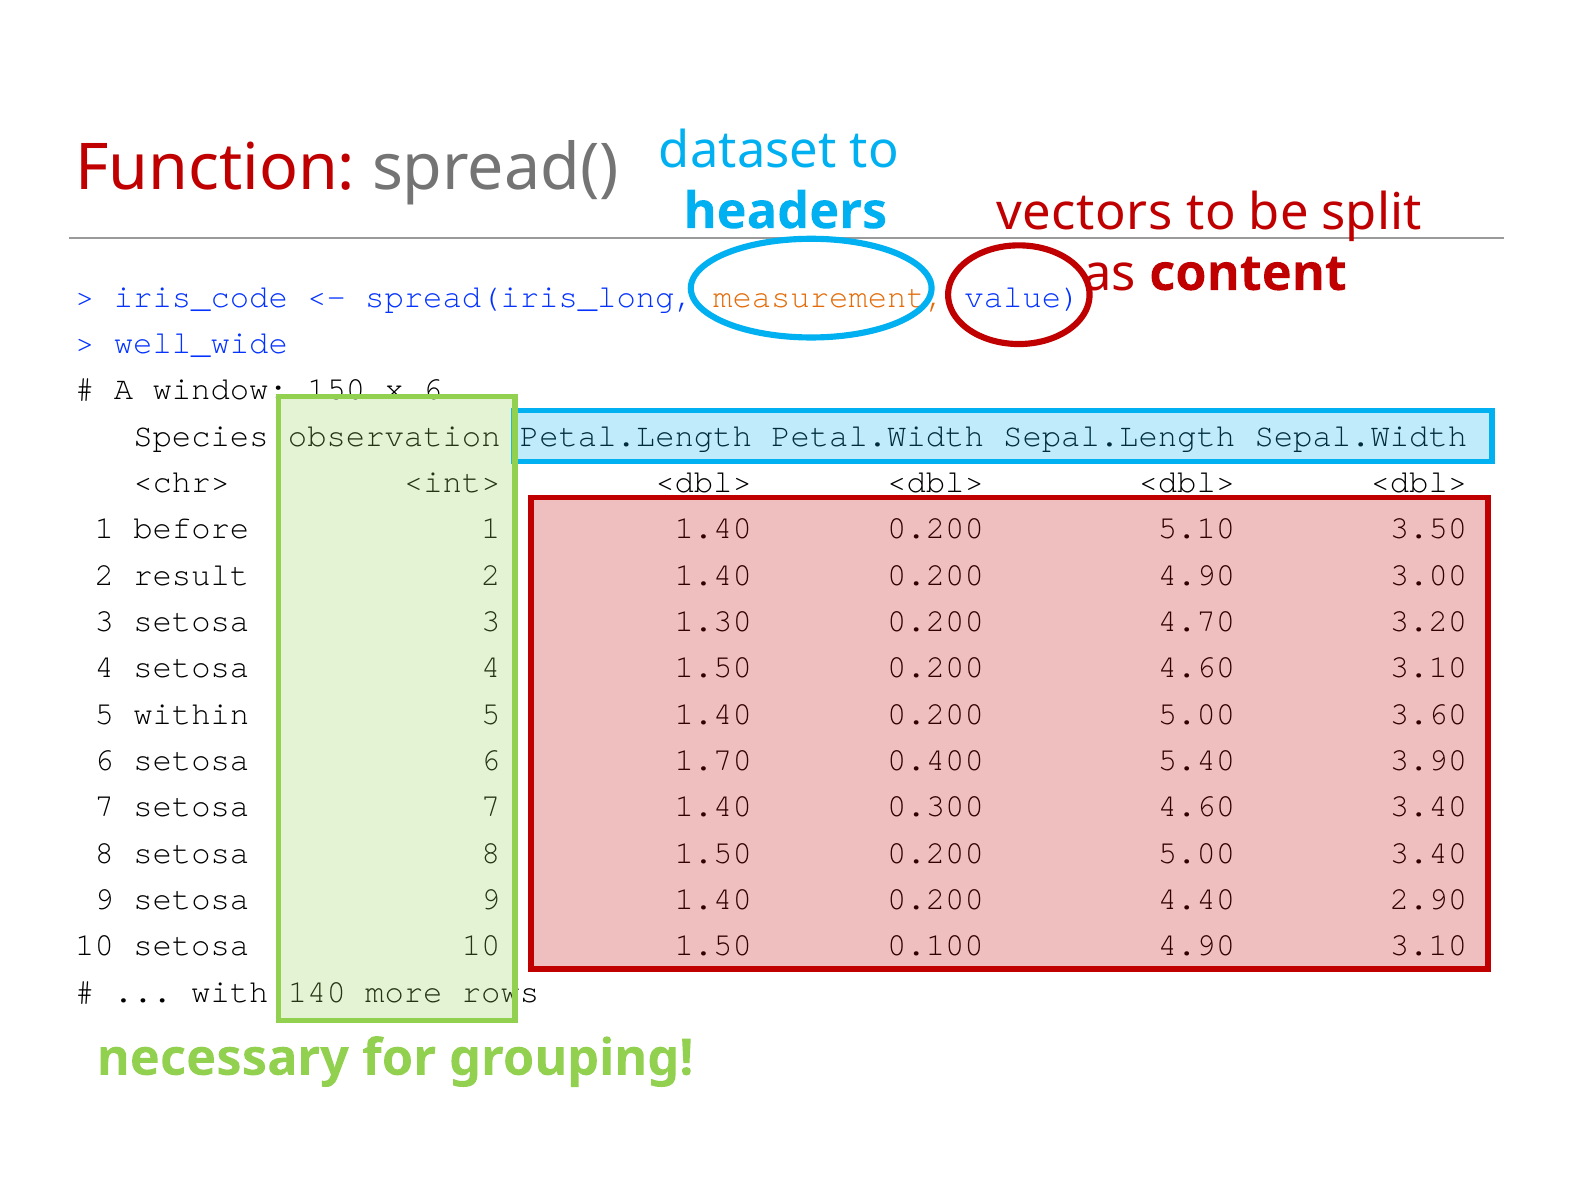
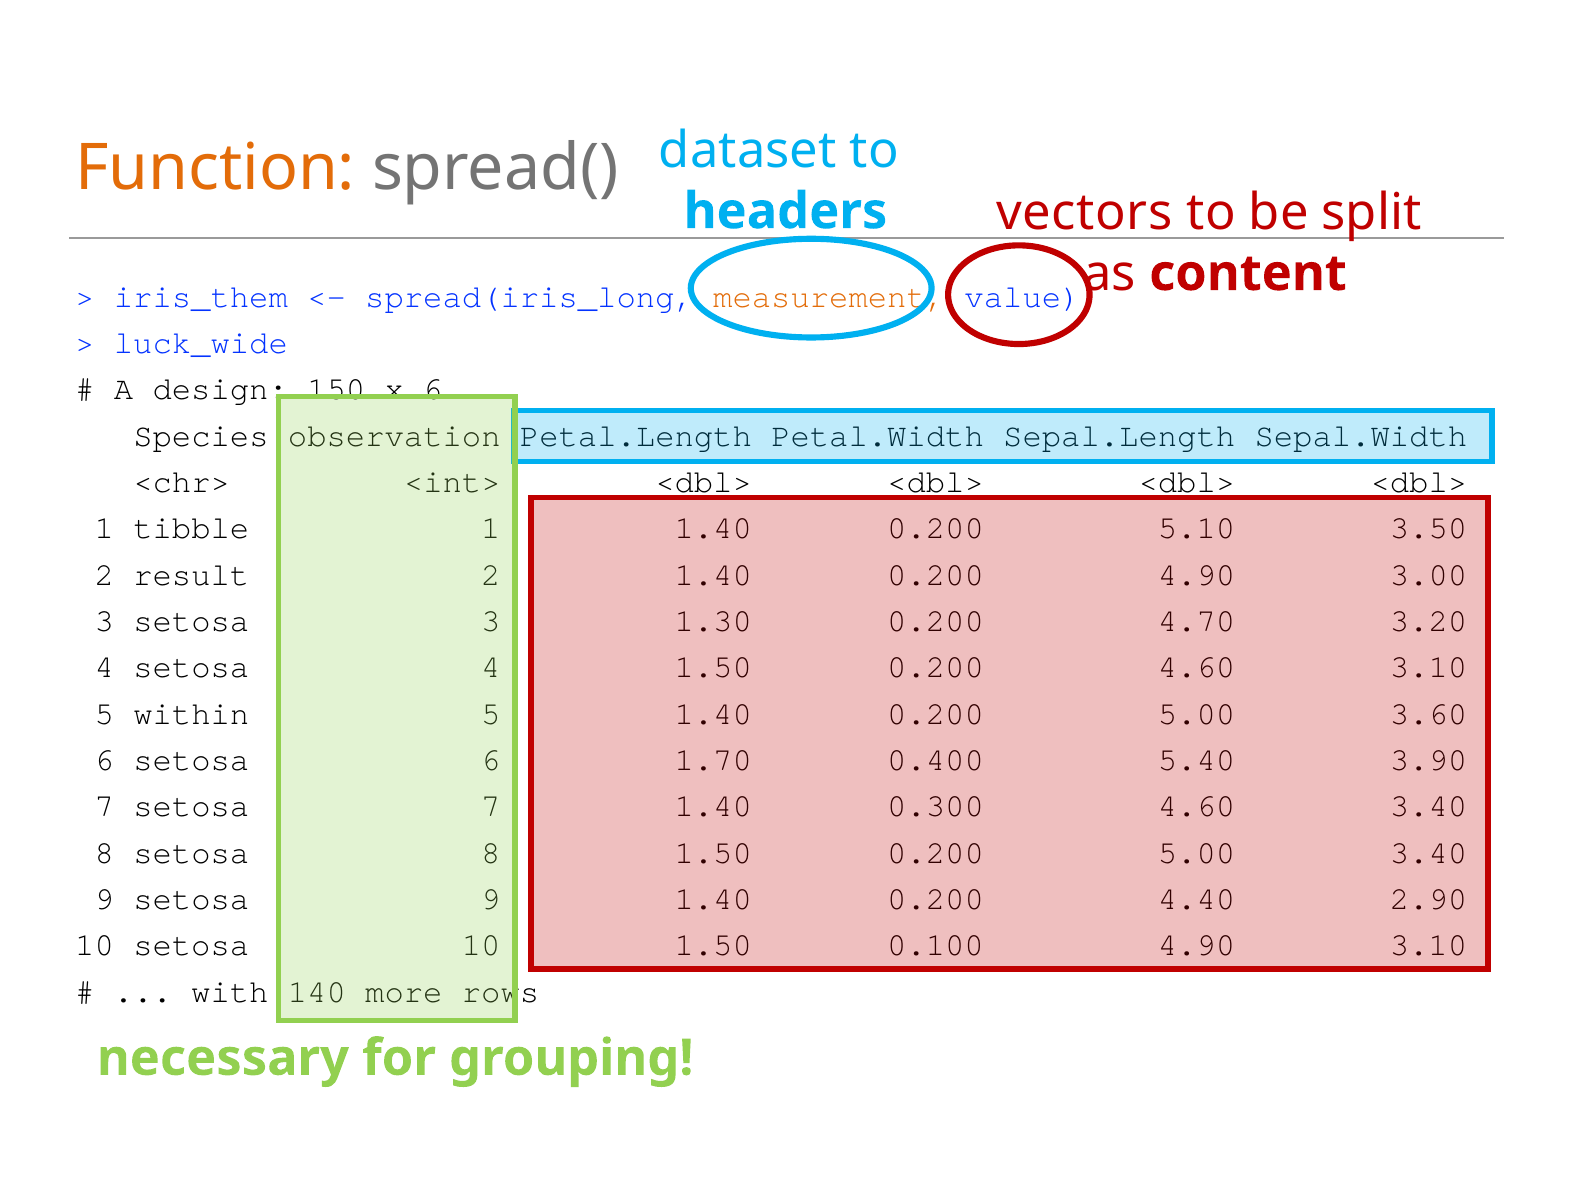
Function colour: red -> orange
iris_code: iris_code -> iris_them
well_wide: well_wide -> luck_wide
window: window -> design
before: before -> tibble
